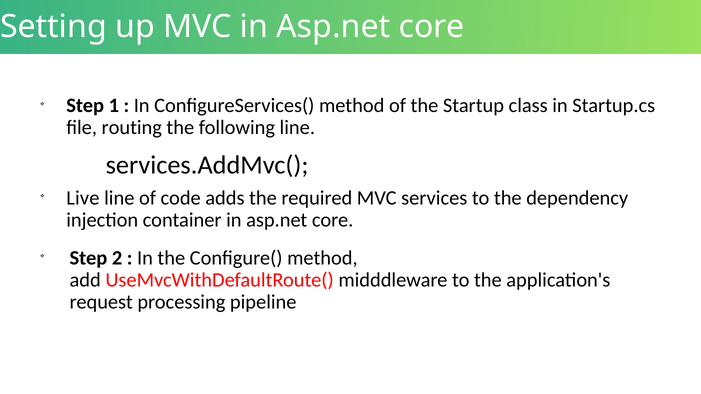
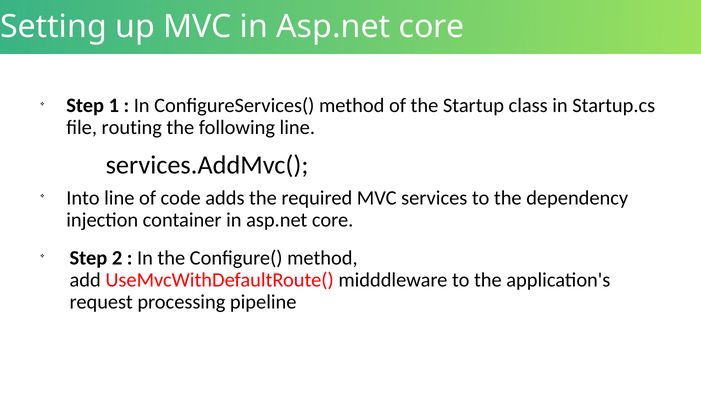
Live: Live -> Into
